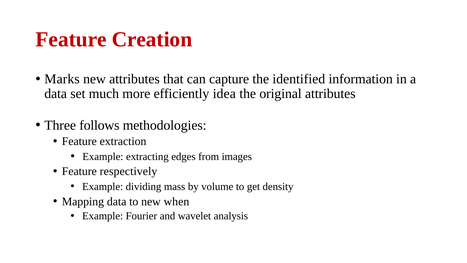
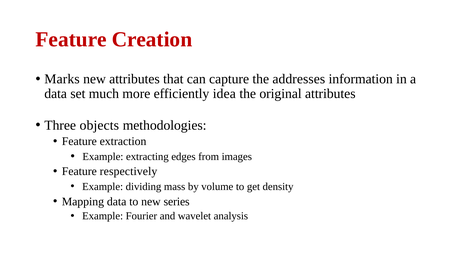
identified: identified -> addresses
follows: follows -> objects
when: when -> series
